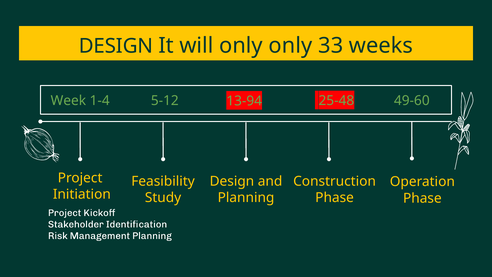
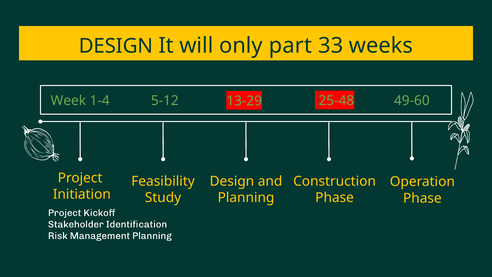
only only: only -> part
13-94: 13-94 -> 13-29
